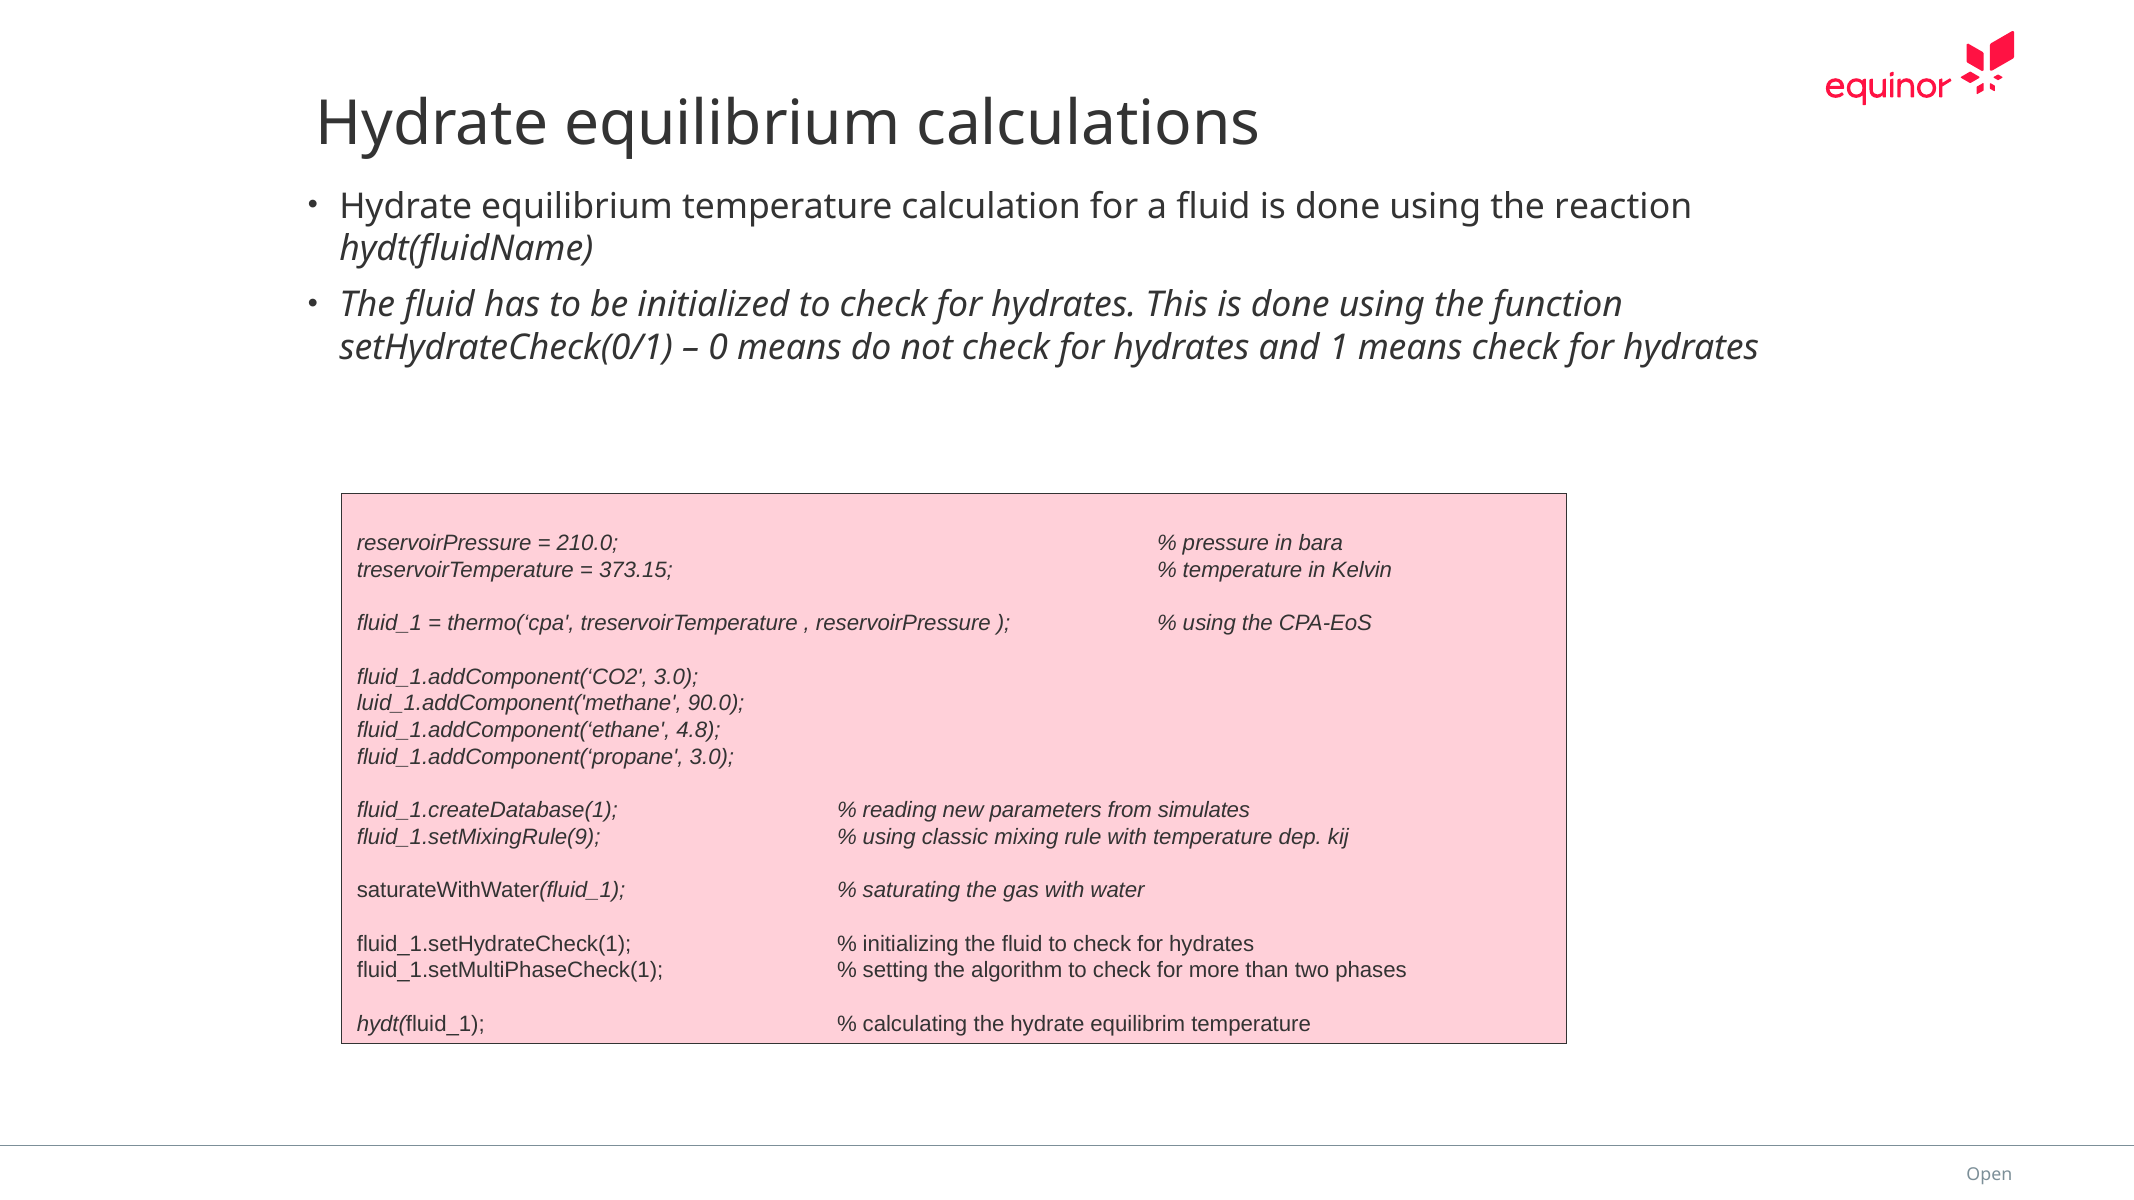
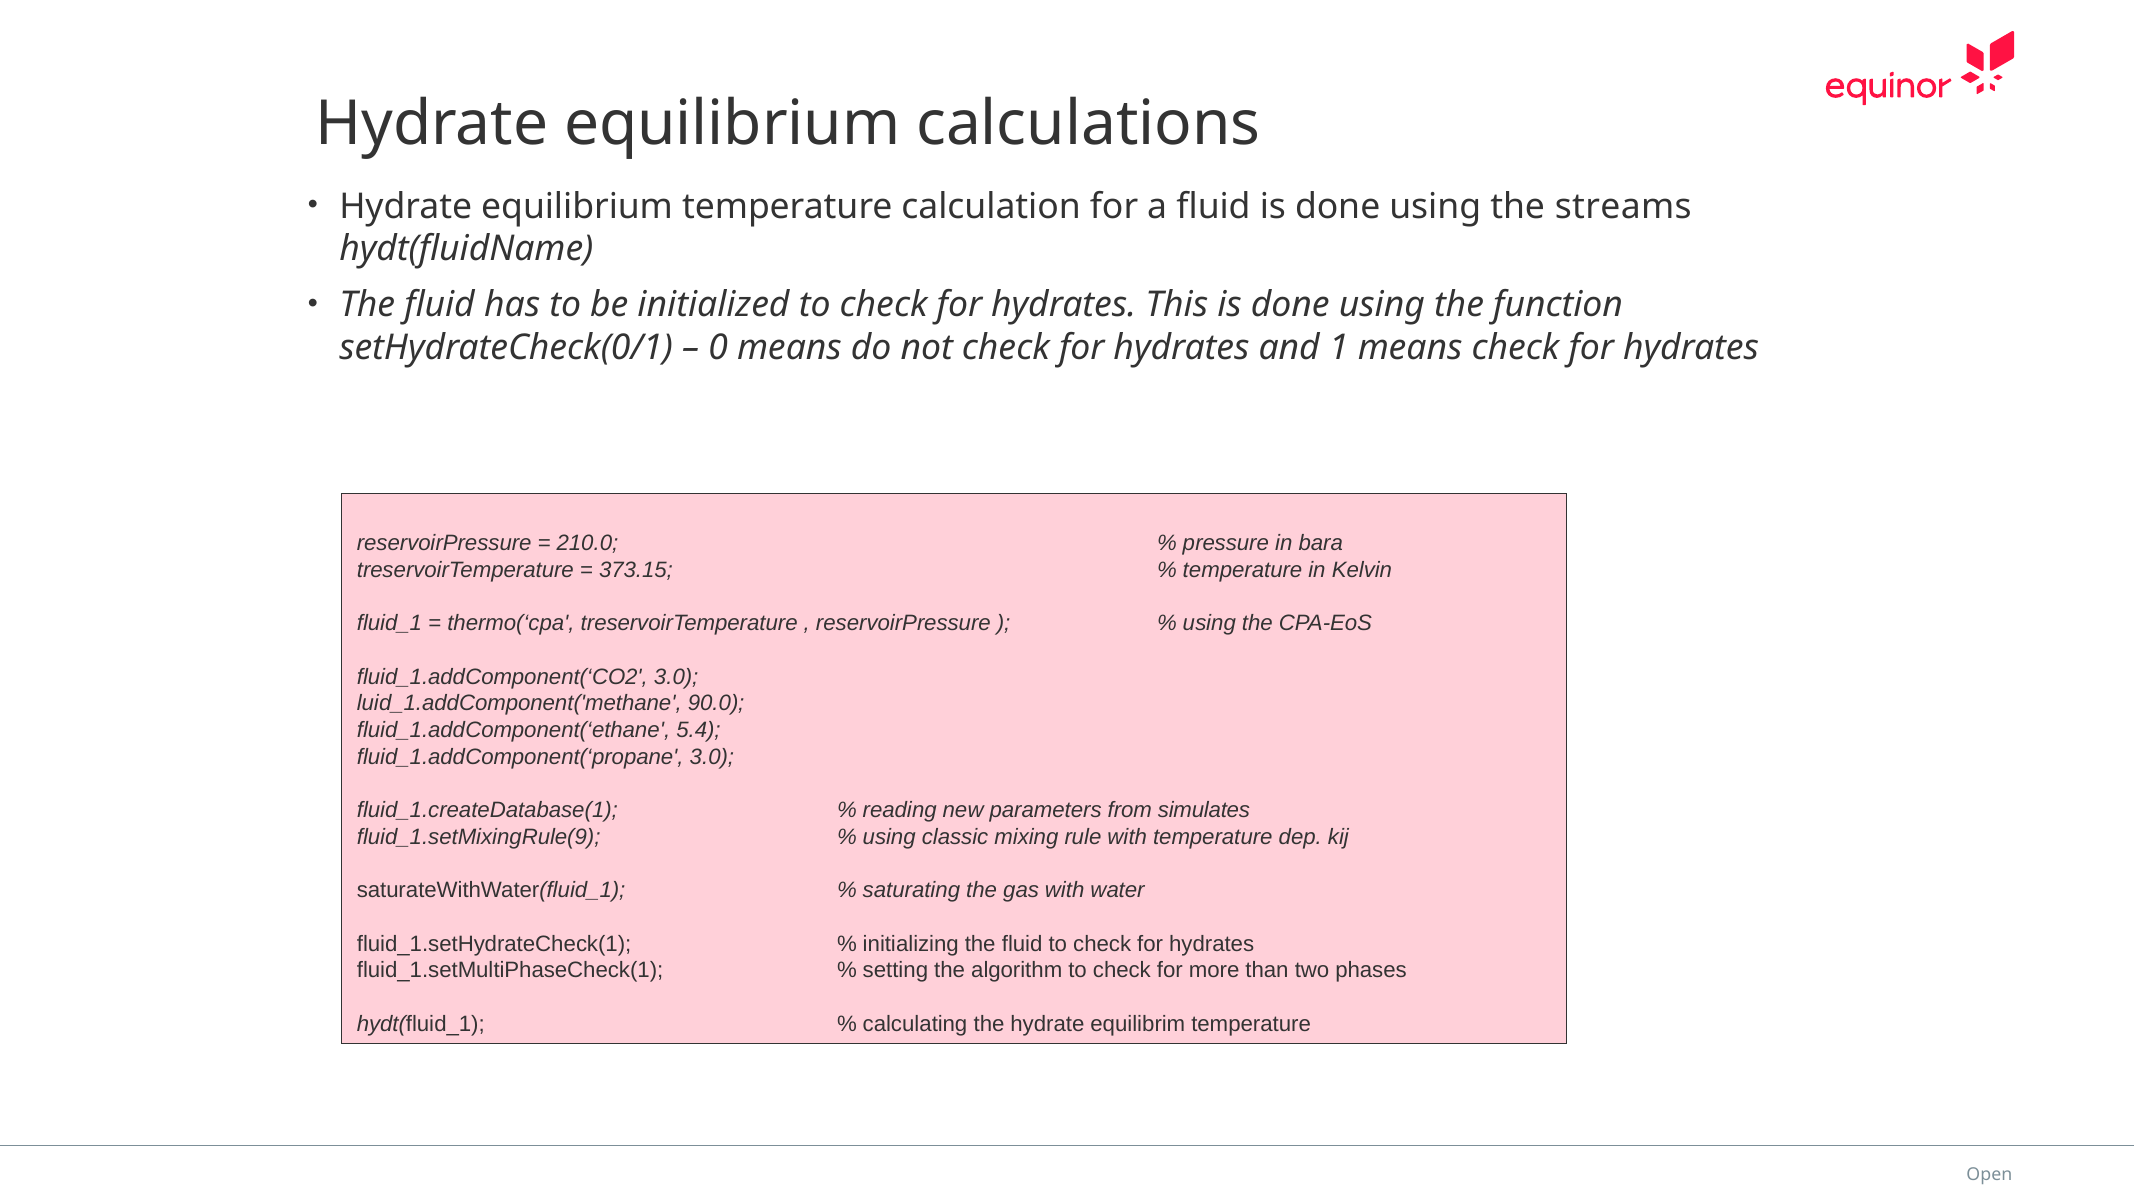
reaction: reaction -> streams
4.8: 4.8 -> 5.4
